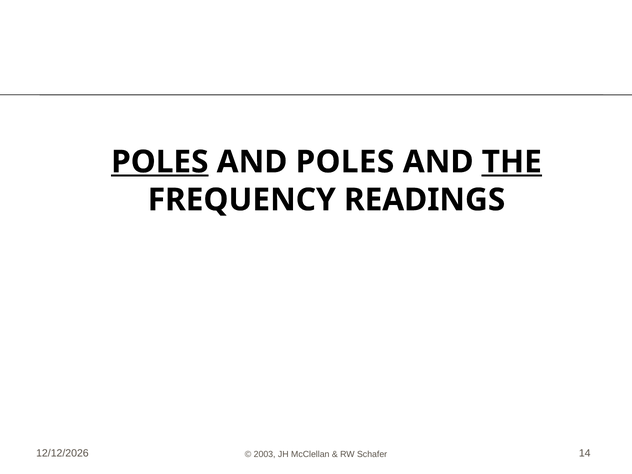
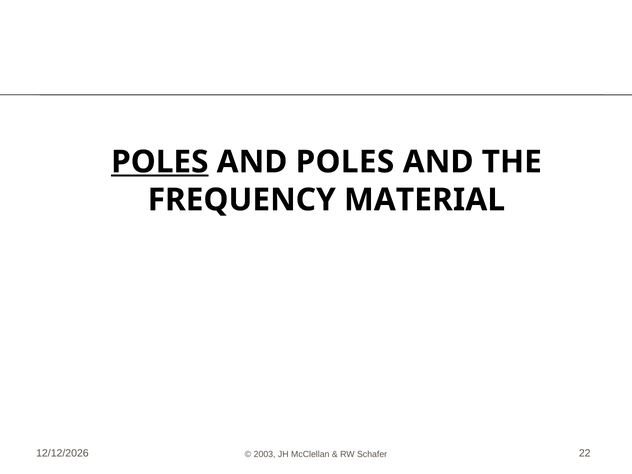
THE underline: present -> none
READINGS: READINGS -> MATERIAL
14: 14 -> 22
